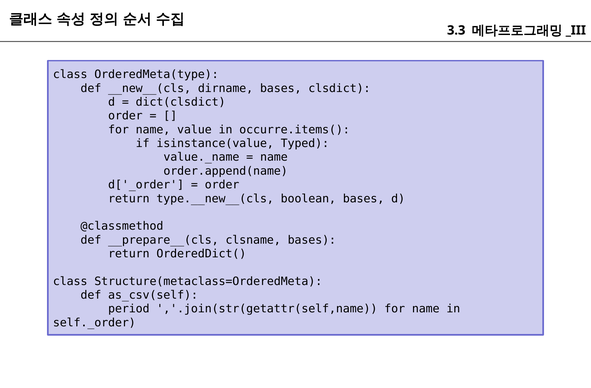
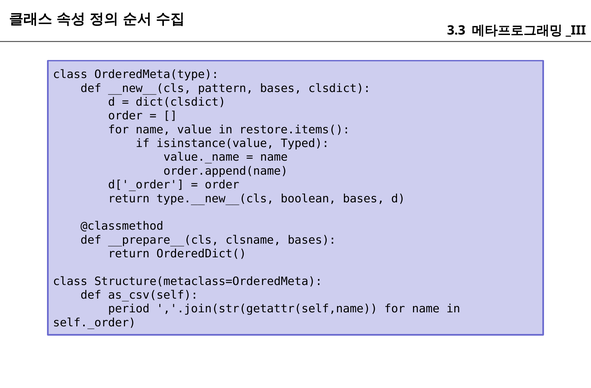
dirname: dirname -> pattern
occurre.items(: occurre.items( -> restore.items(
